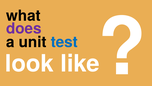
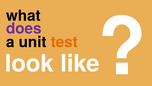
test colour: blue -> orange
